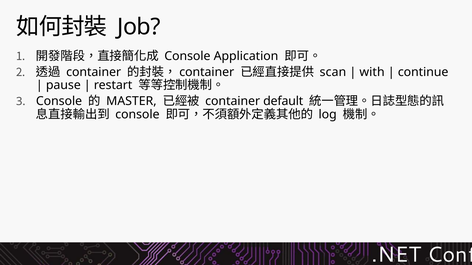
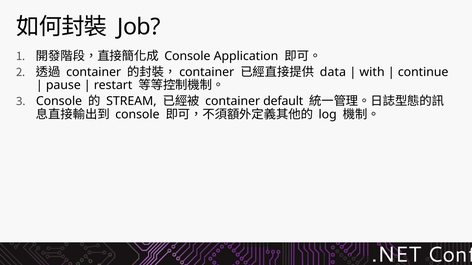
scan: scan -> data
MASTER: MASTER -> STREAM
